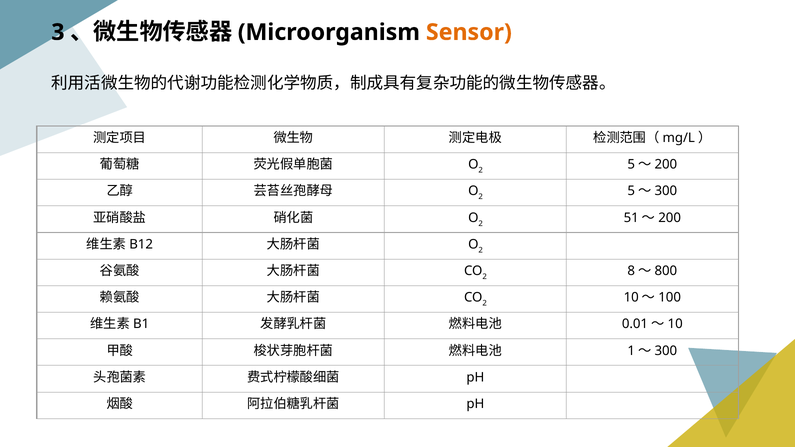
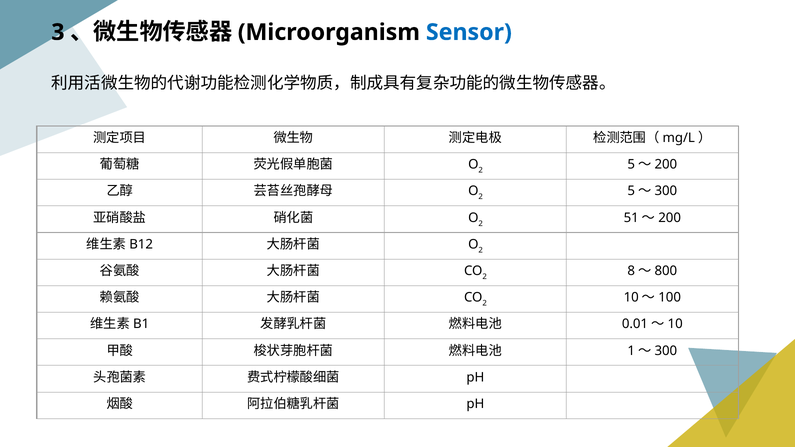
Sensor colour: orange -> blue
